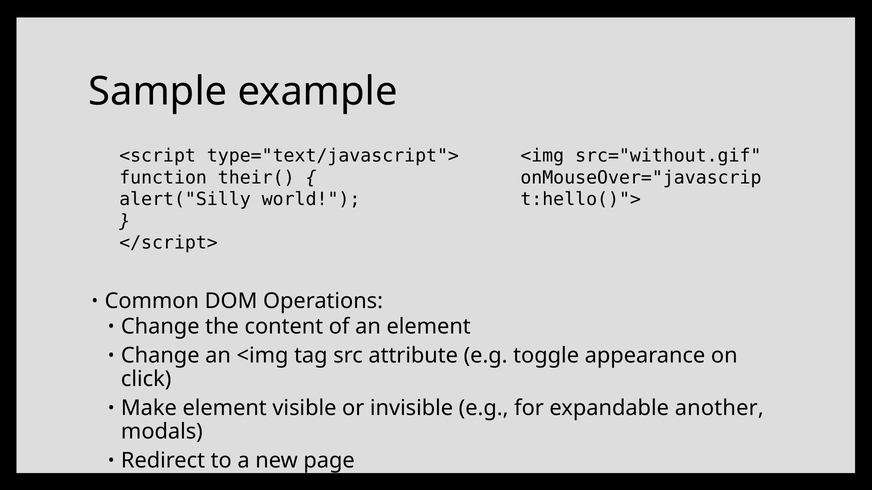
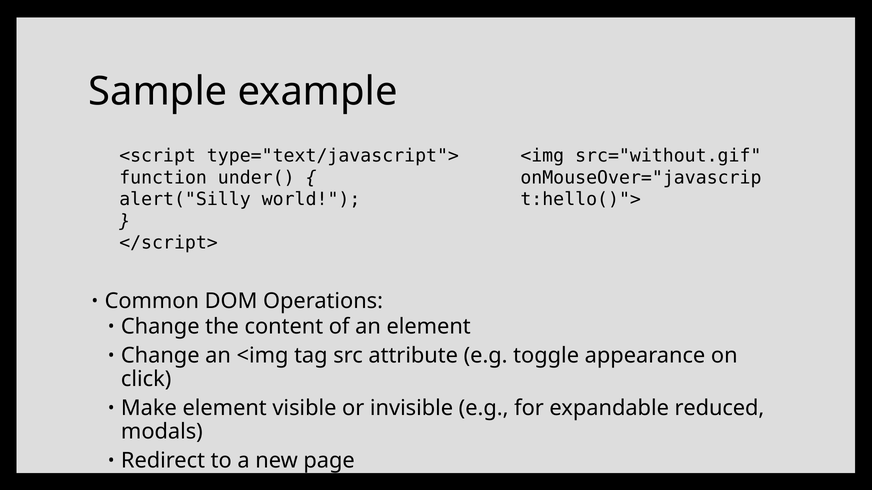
their(: their( -> under(
another: another -> reduced
